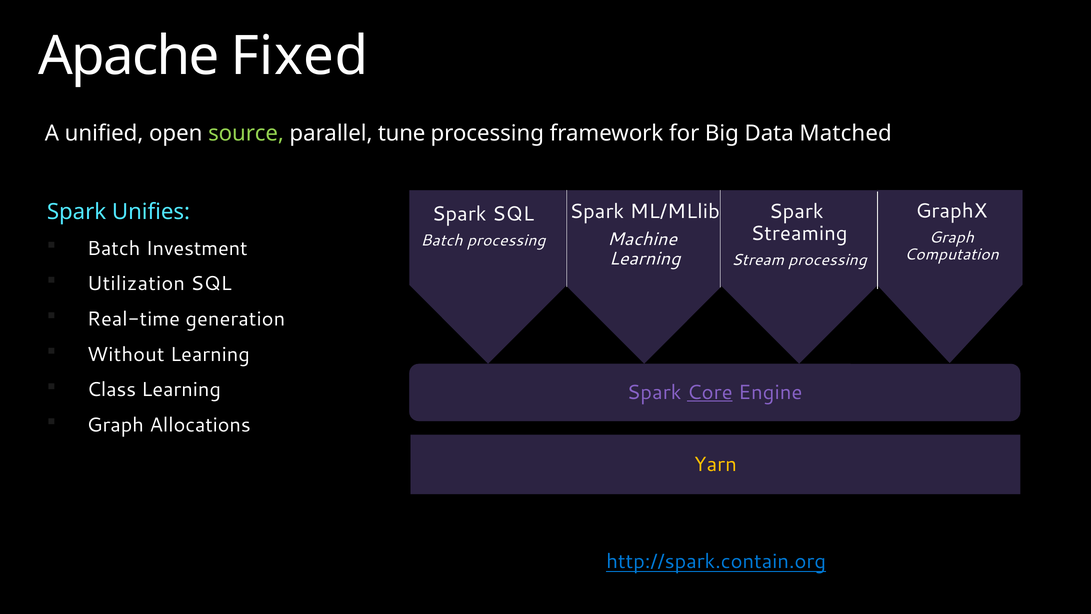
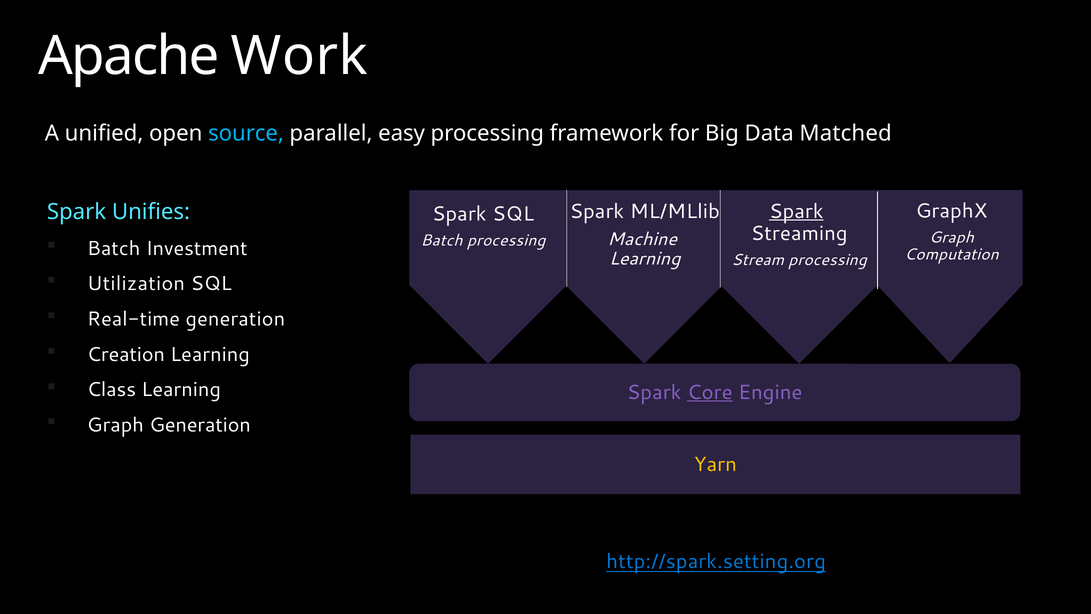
Fixed: Fixed -> Work
source colour: light green -> light blue
tune: tune -> easy
Spark at (796, 211) underline: none -> present
Without: Without -> Creation
Graph Allocations: Allocations -> Generation
http://spark.contain.org: http://spark.contain.org -> http://spark.setting.org
